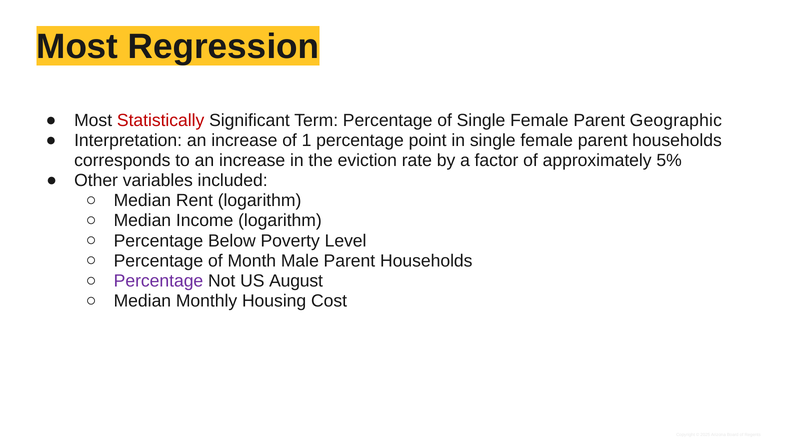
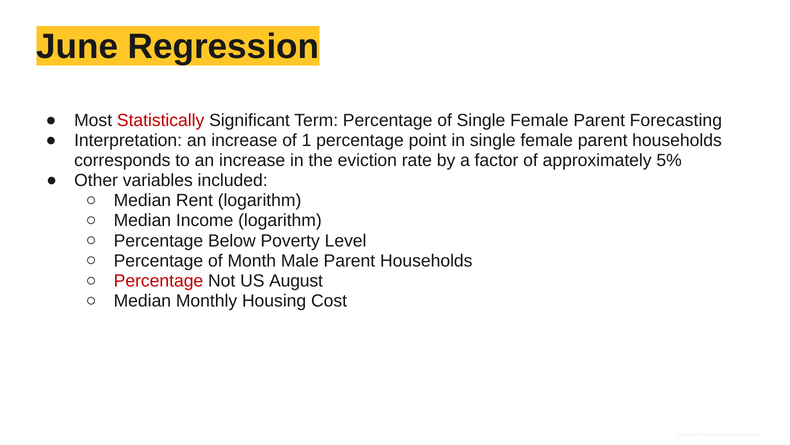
Most at (77, 46): Most -> June
Geographic: Geographic -> Forecasting
Percentage at (158, 280) colour: purple -> red
